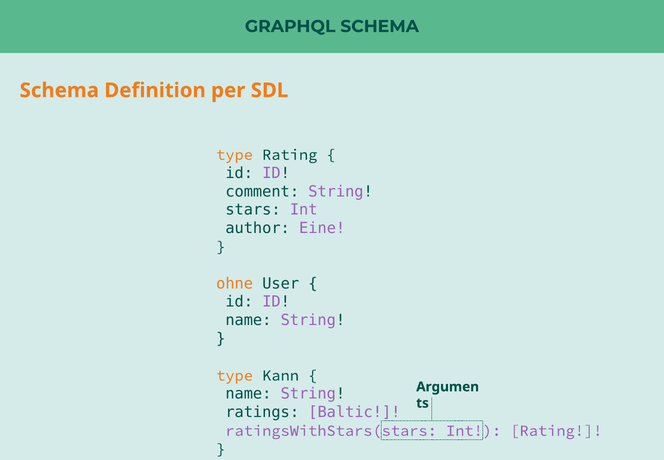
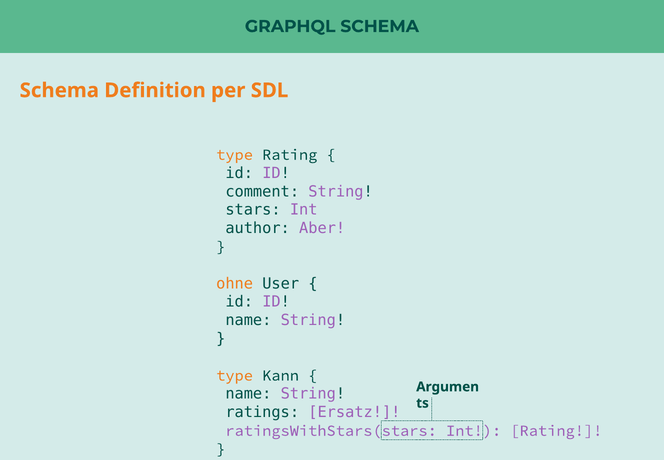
Eine: Eine -> Aber
Baltic: Baltic -> Ersatz
